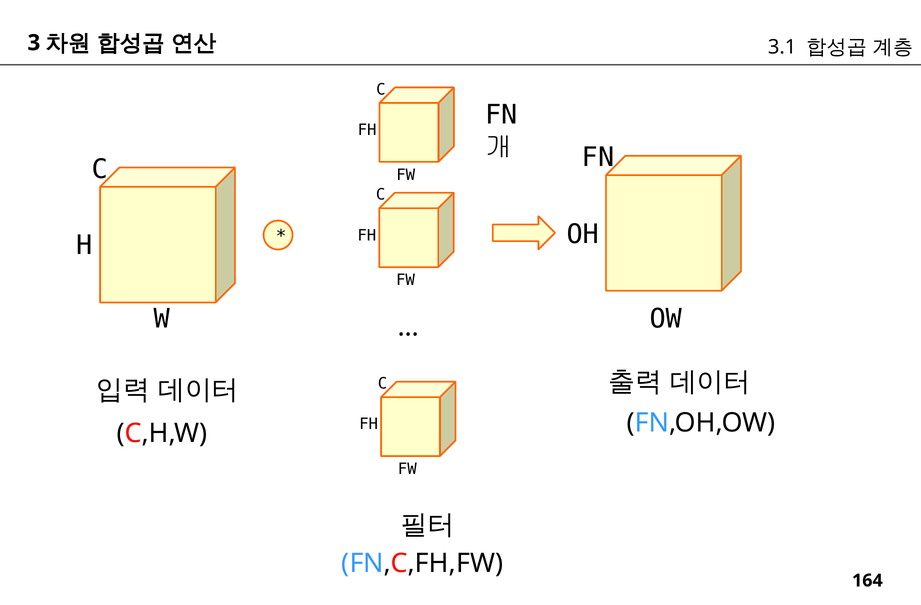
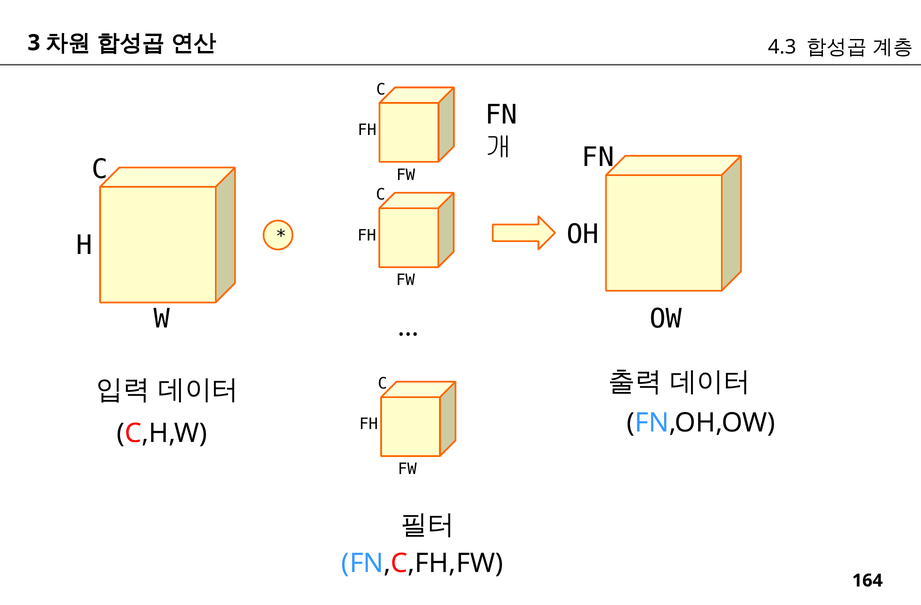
3.1: 3.1 -> 4.3
